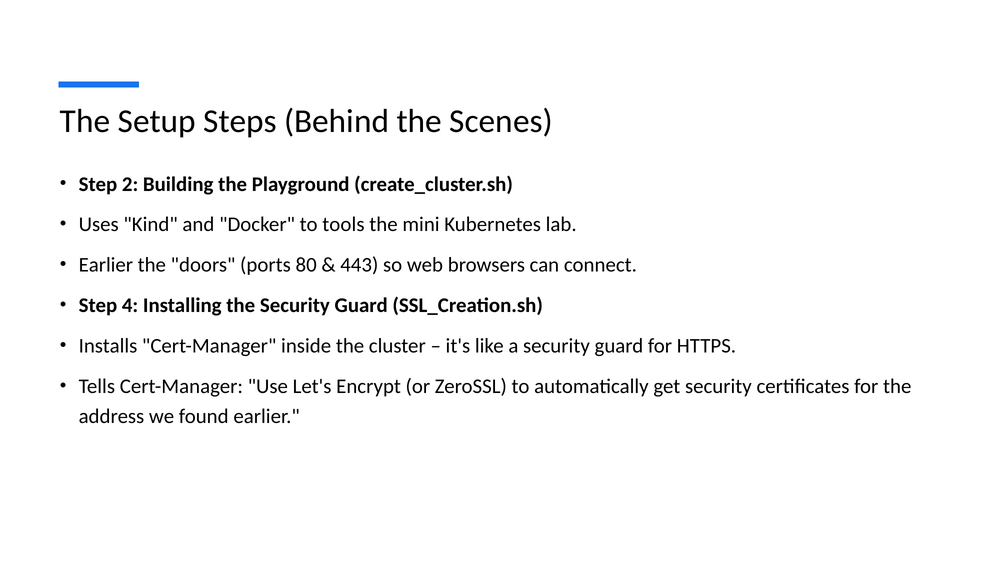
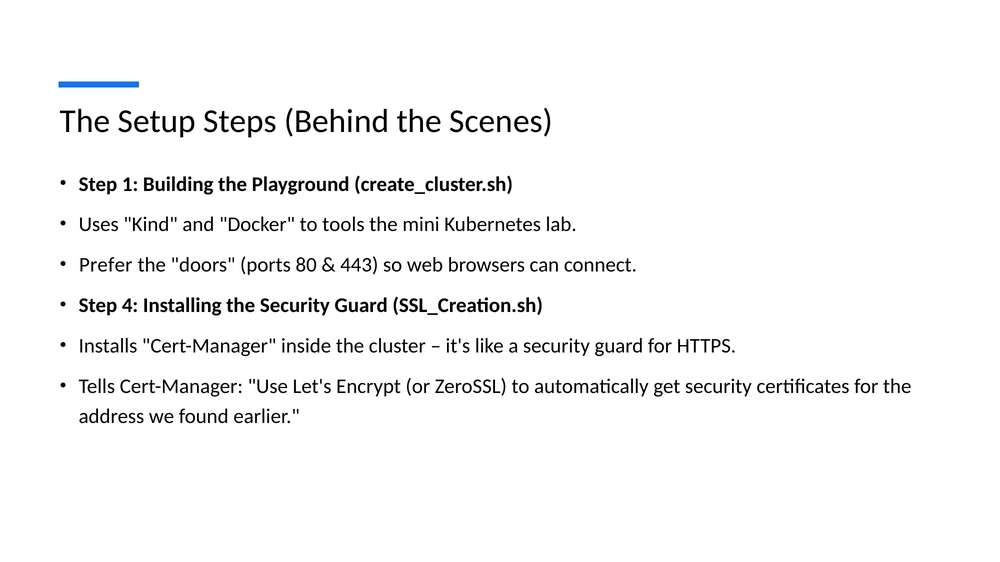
2: 2 -> 1
Earlier at (106, 265): Earlier -> Prefer
